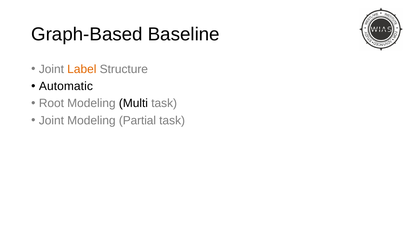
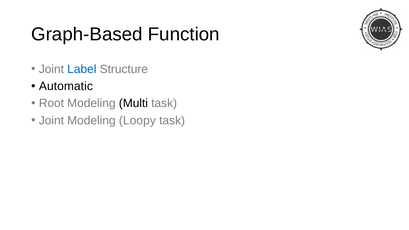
Baseline: Baseline -> Function
Label colour: orange -> blue
Partial: Partial -> Loopy
